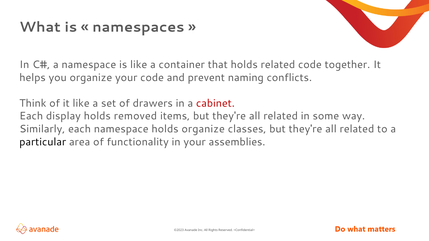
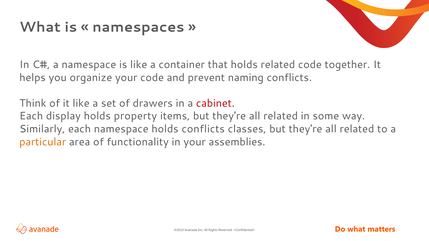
removed: removed -> property
holds organize: organize -> conflicts
particular colour: black -> orange
